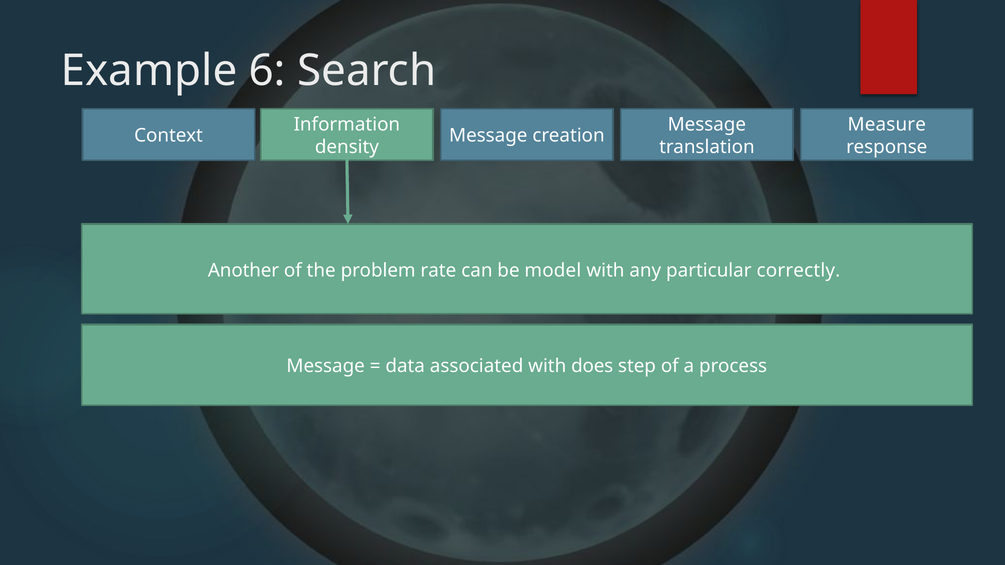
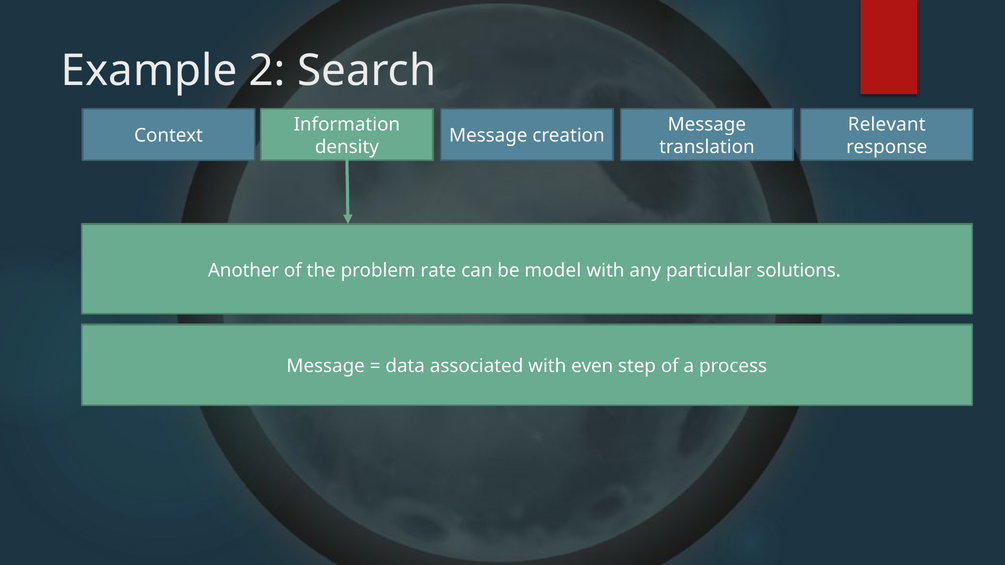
6: 6 -> 2
Measure: Measure -> Relevant
correctly: correctly -> solutions
does: does -> even
